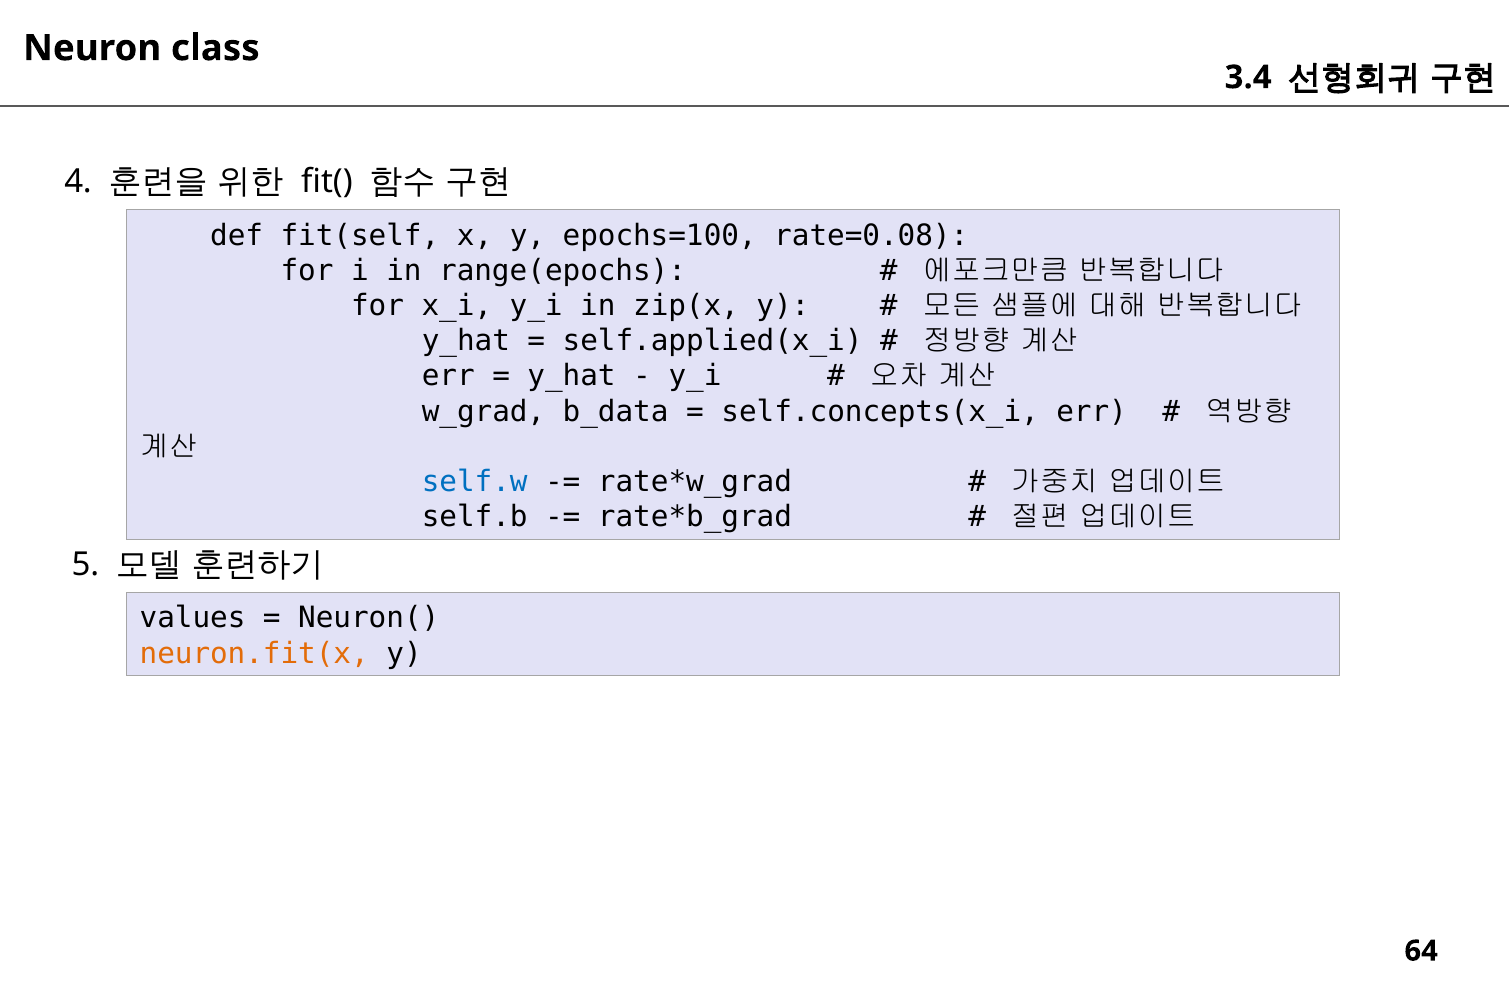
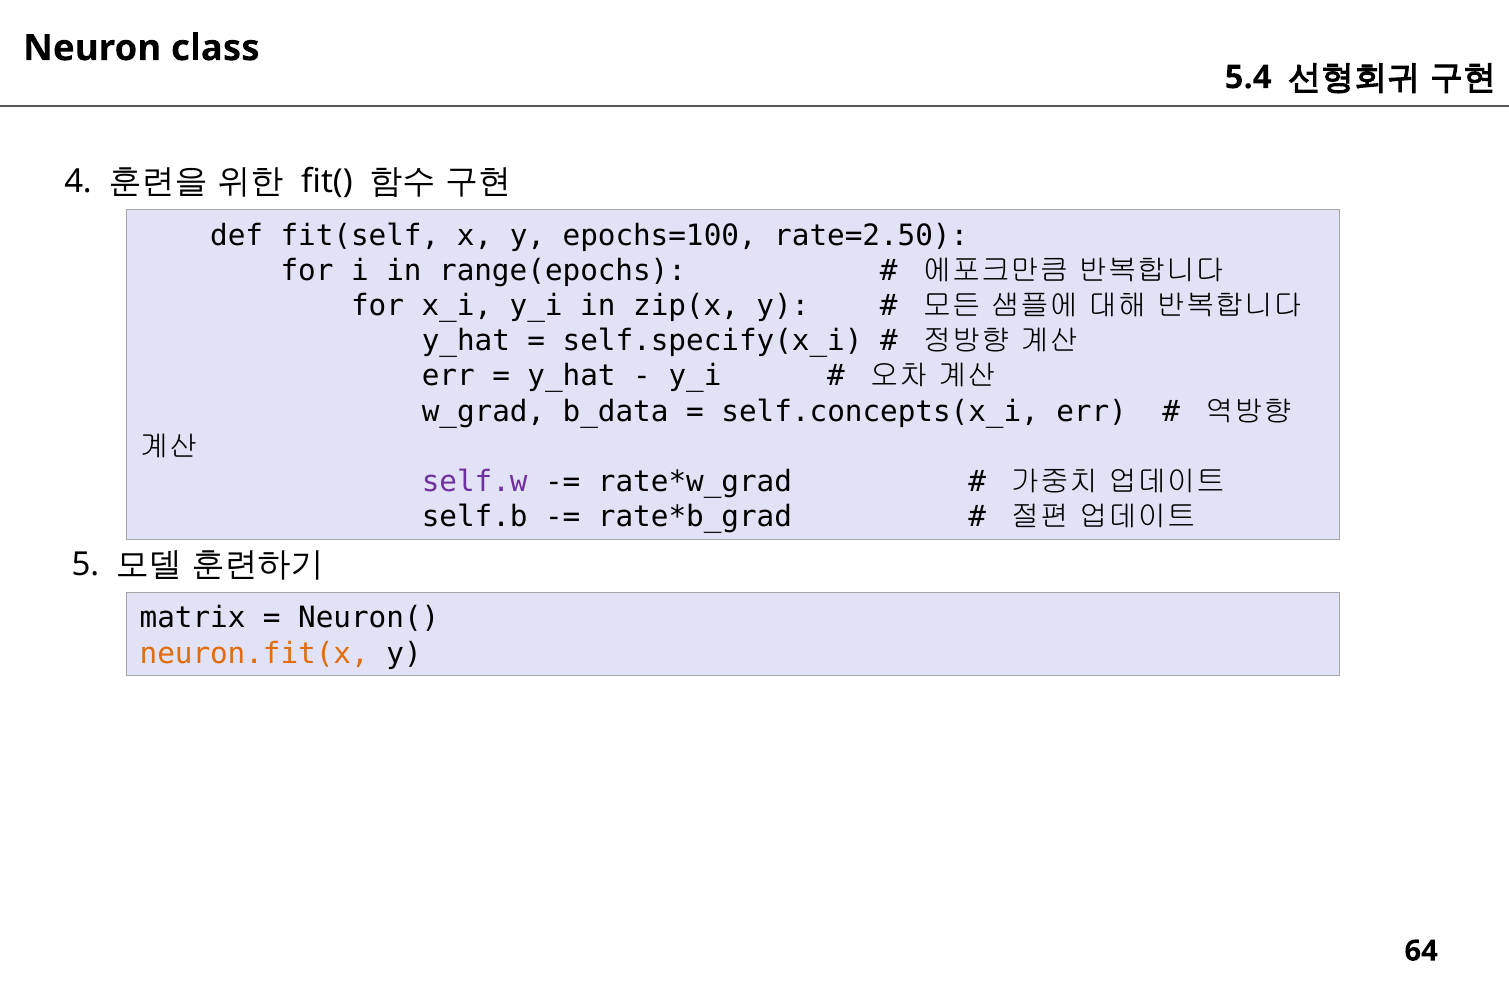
3.4: 3.4 -> 5.4
rate=0.08: rate=0.08 -> rate=2.50
self.applied(x_i: self.applied(x_i -> self.specify(x_i
self.w colour: blue -> purple
values: values -> matrix
